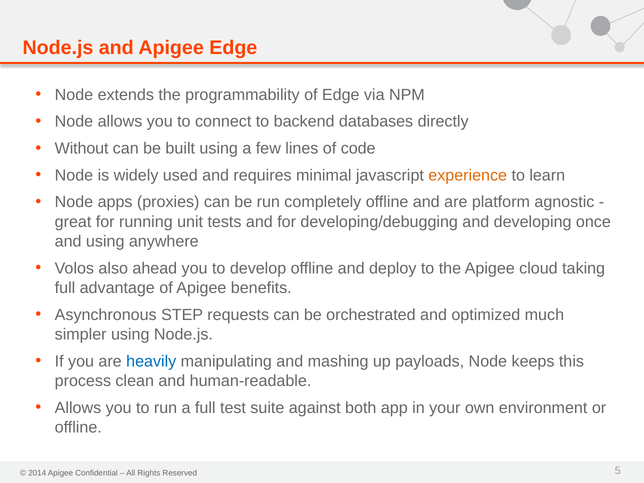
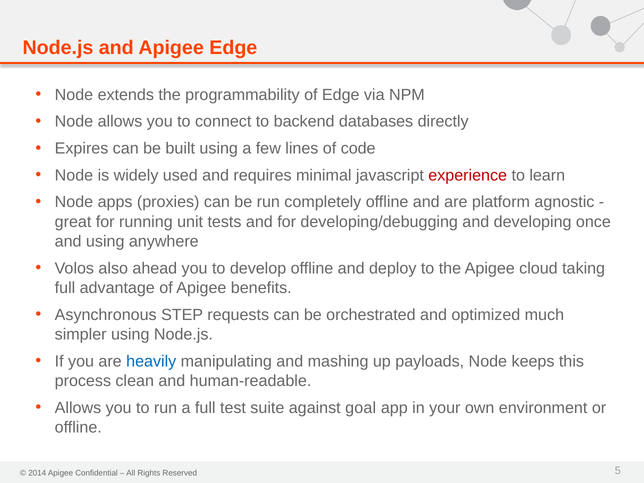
Without: Without -> Expires
experience colour: orange -> red
both: both -> goal
